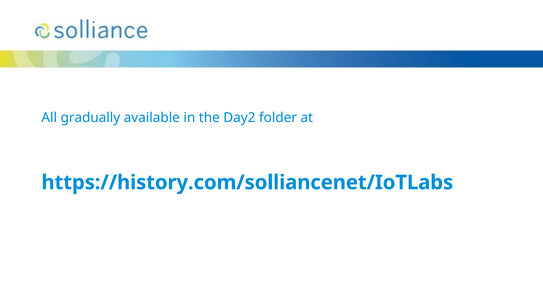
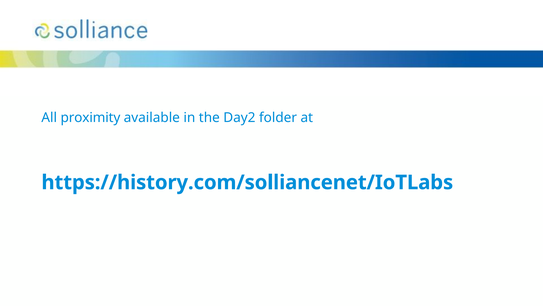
gradually: gradually -> proximity
